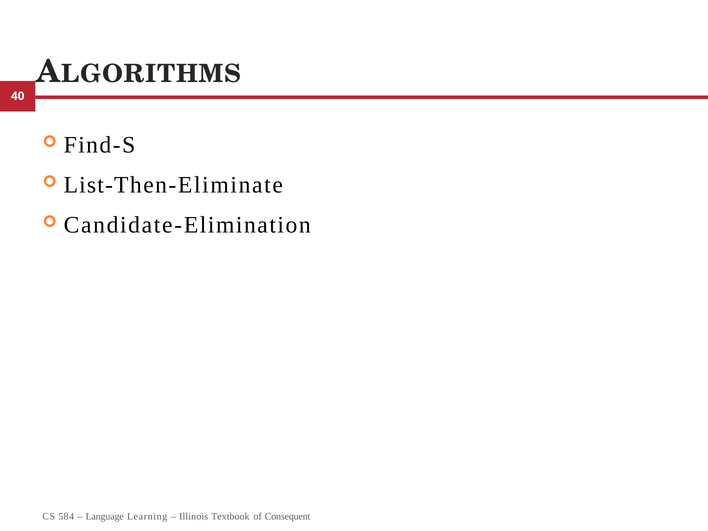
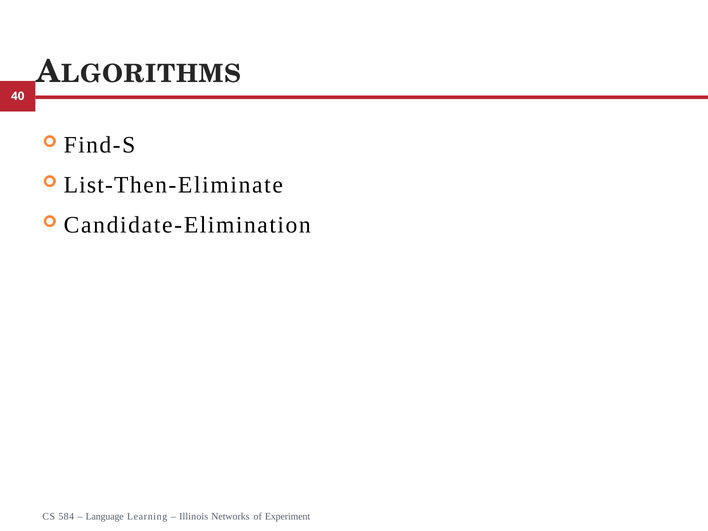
Textbook: Textbook -> Networks
Consequent: Consequent -> Experiment
